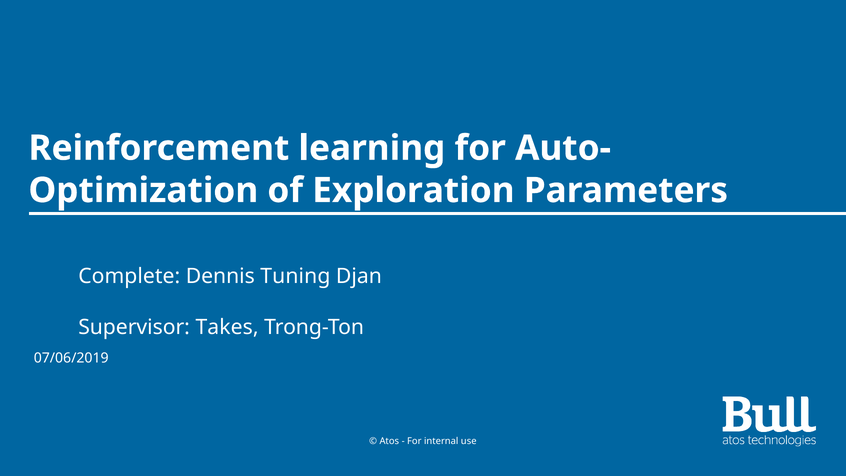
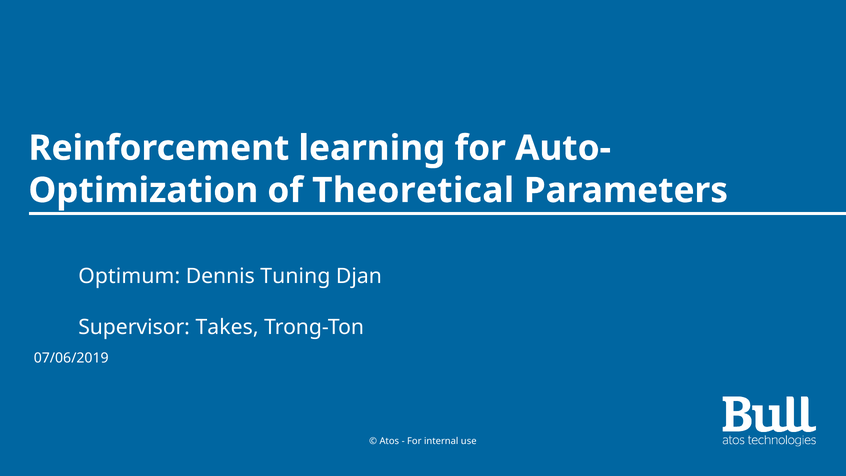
Exploration: Exploration -> Theoretical
Complete: Complete -> Optimum
